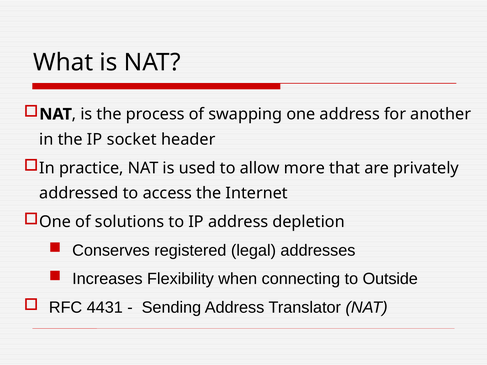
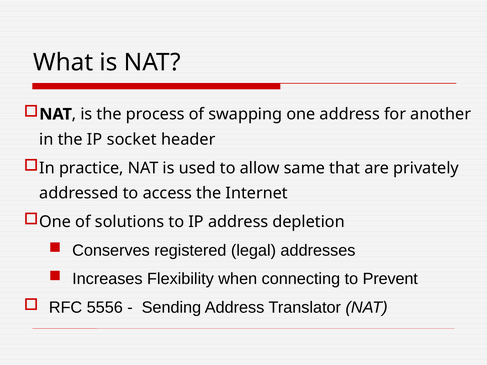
more: more -> same
Outside: Outside -> Prevent
4431: 4431 -> 5556
